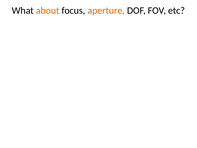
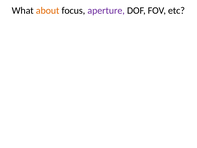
aperture colour: orange -> purple
